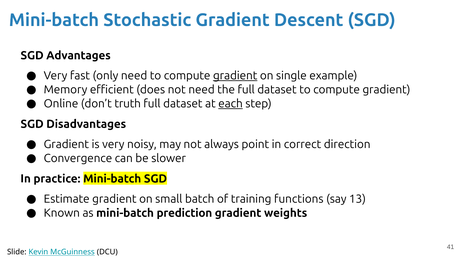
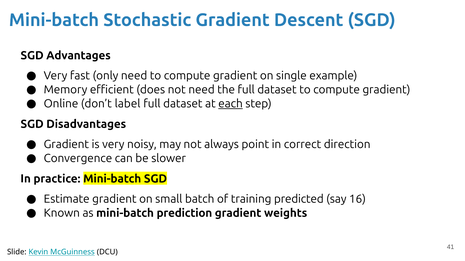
gradient at (235, 76) underline: present -> none
truth: truth -> label
functions: functions -> predicted
13: 13 -> 16
